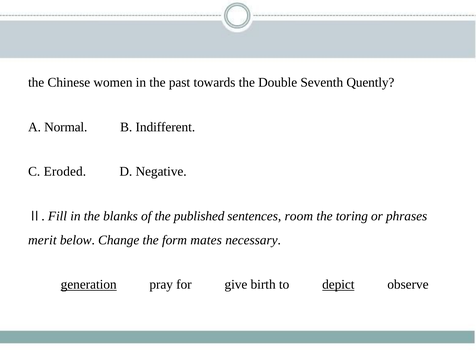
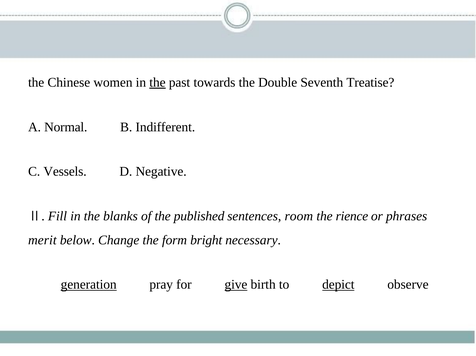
the at (157, 82) underline: none -> present
Quently: Quently -> Treatise
Eroded: Eroded -> Vessels
toring: toring -> rience
mates: mates -> bright
give underline: none -> present
